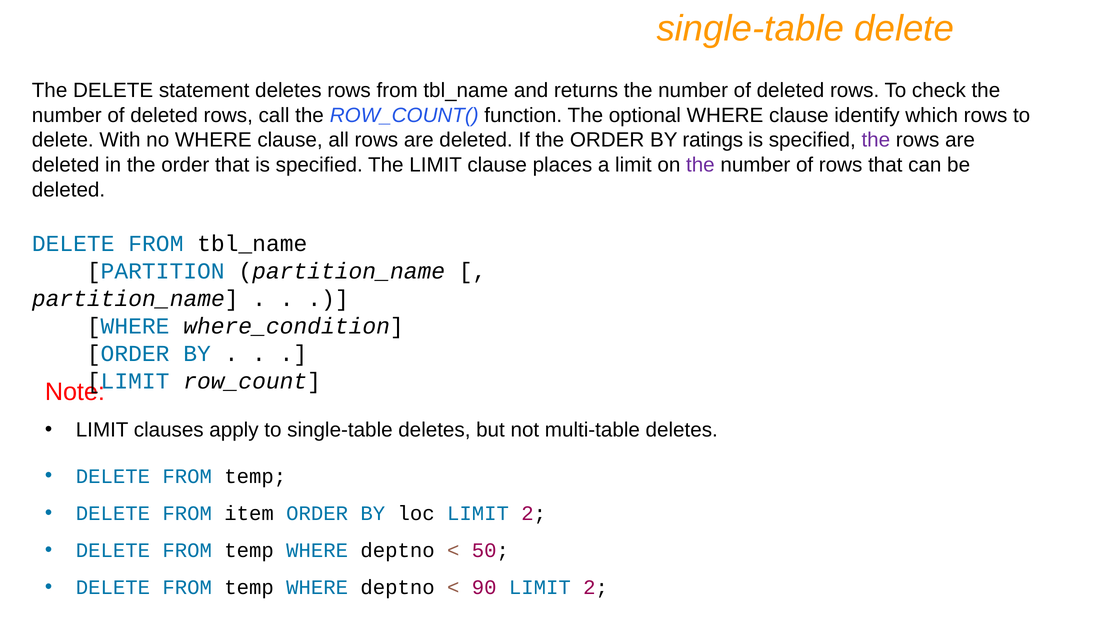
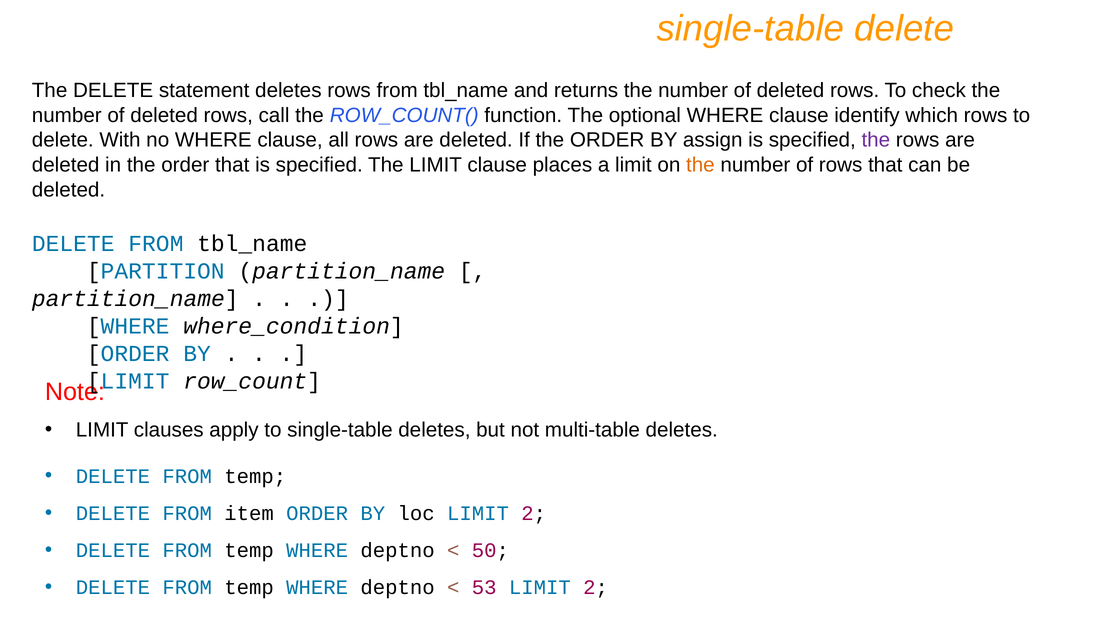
ratings: ratings -> assign
the at (700, 165) colour: purple -> orange
90: 90 -> 53
